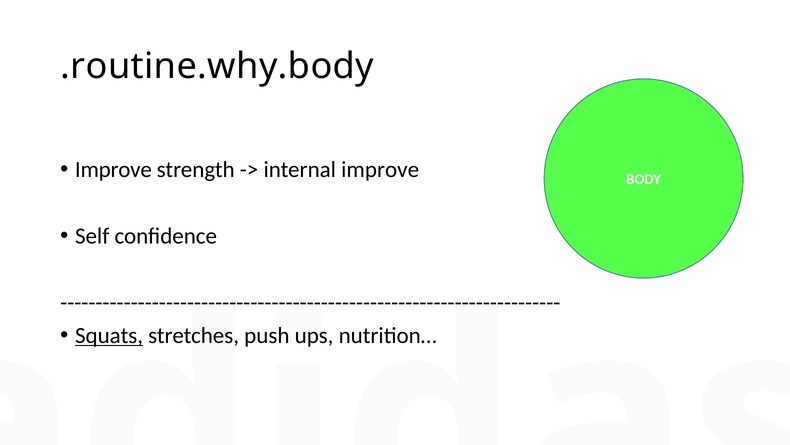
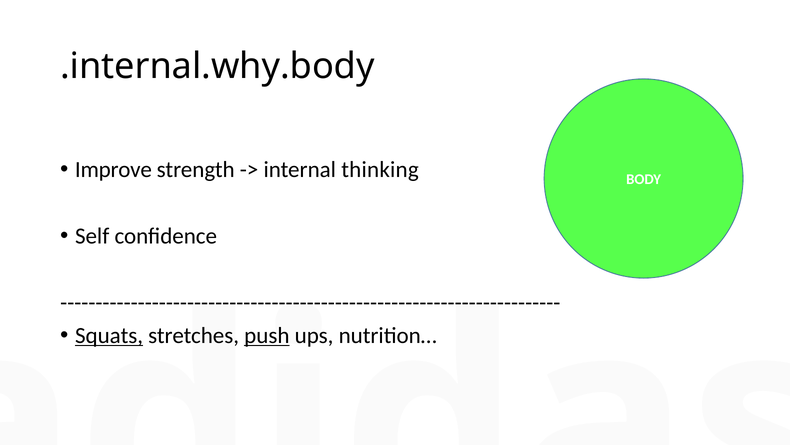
.routine.why.body: .routine.why.body -> .internal.why.body
internal improve: improve -> thinking
push underline: none -> present
